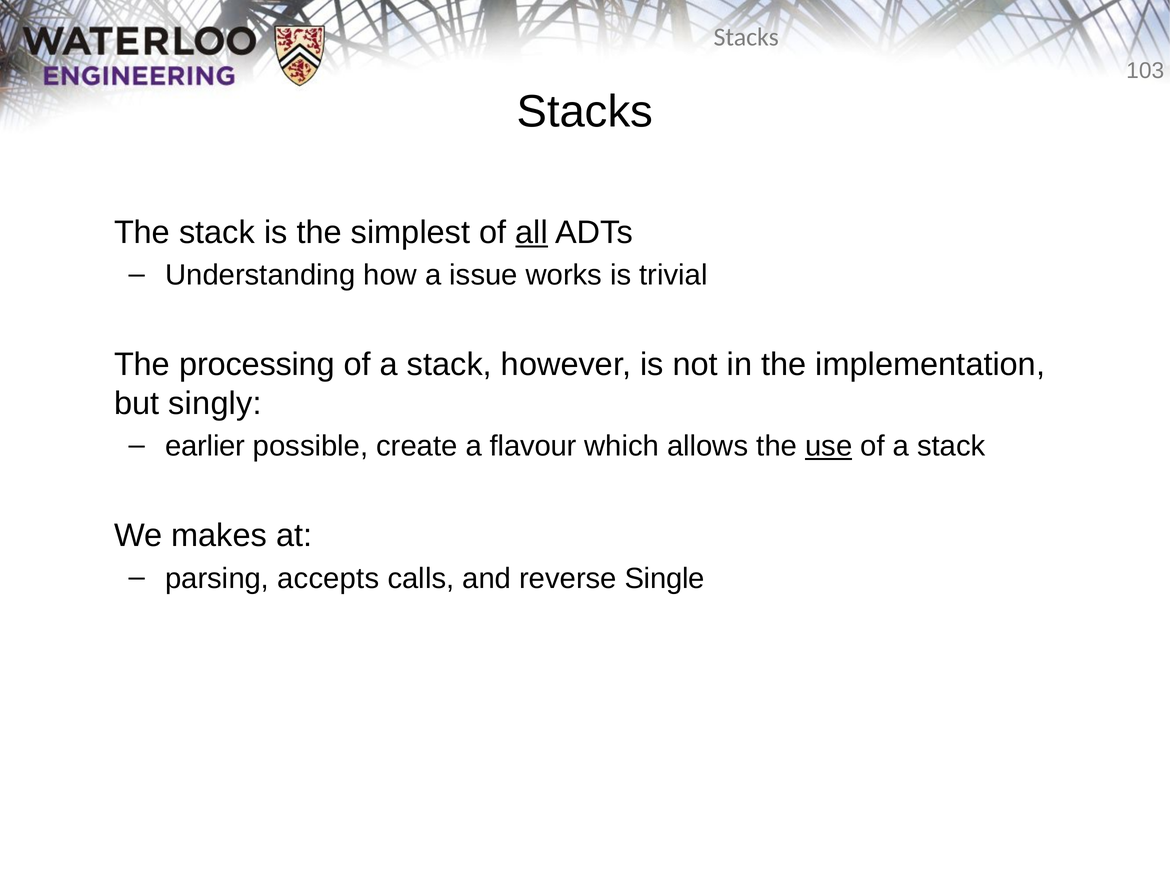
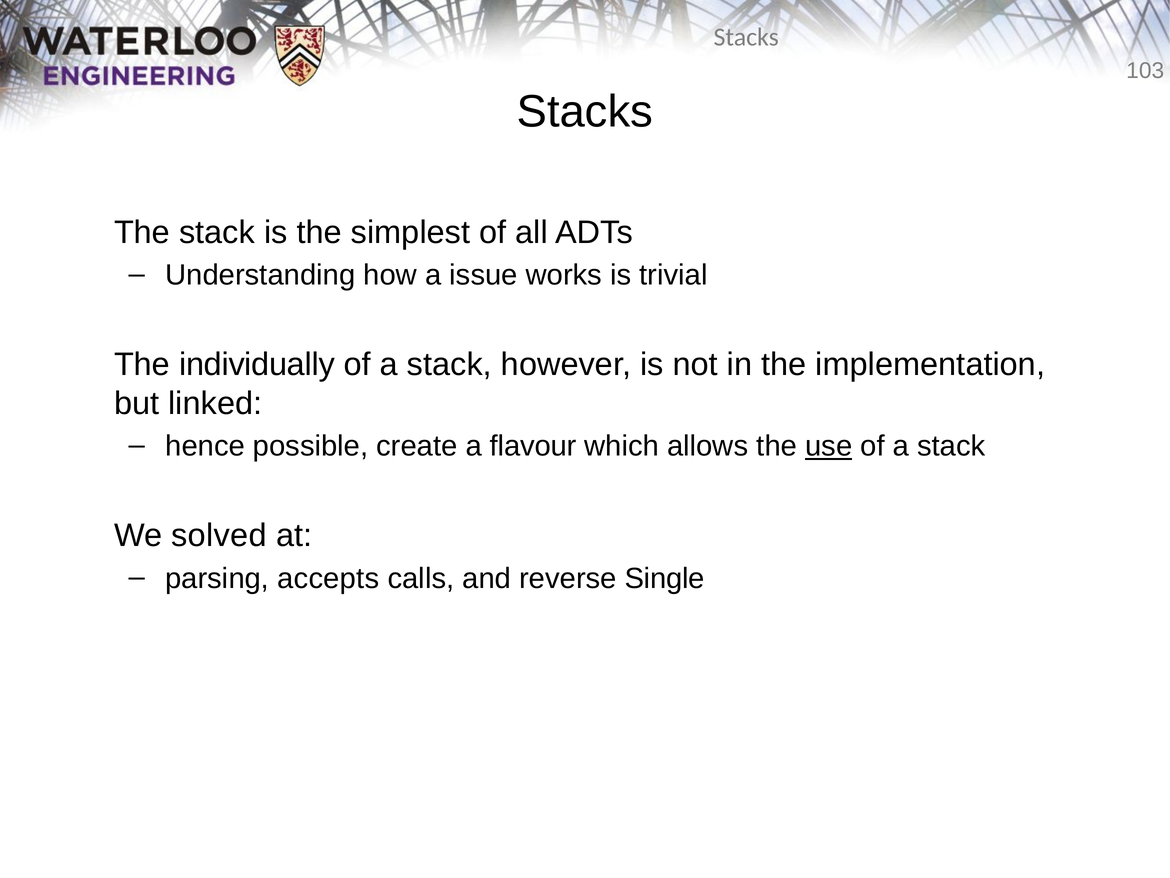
all underline: present -> none
processing: processing -> individually
singly: singly -> linked
earlier: earlier -> hence
makes: makes -> solved
